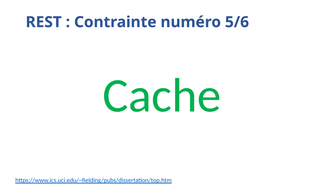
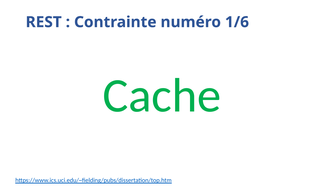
5/6: 5/6 -> 1/6
